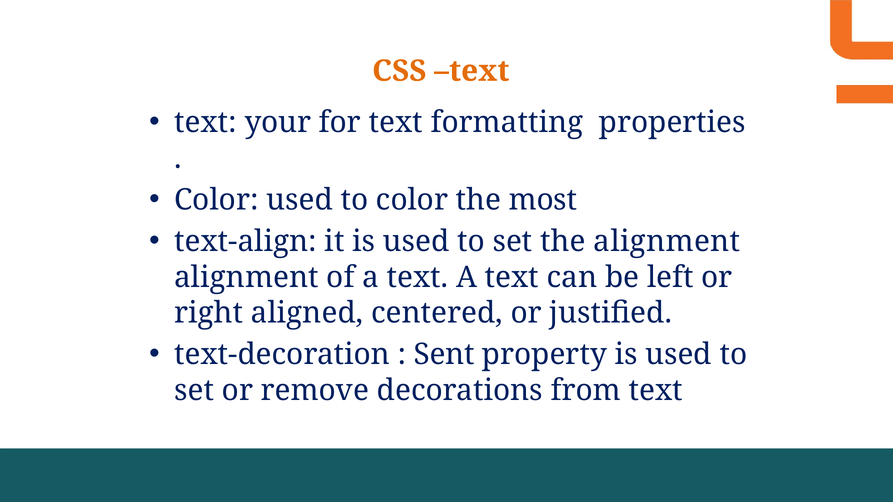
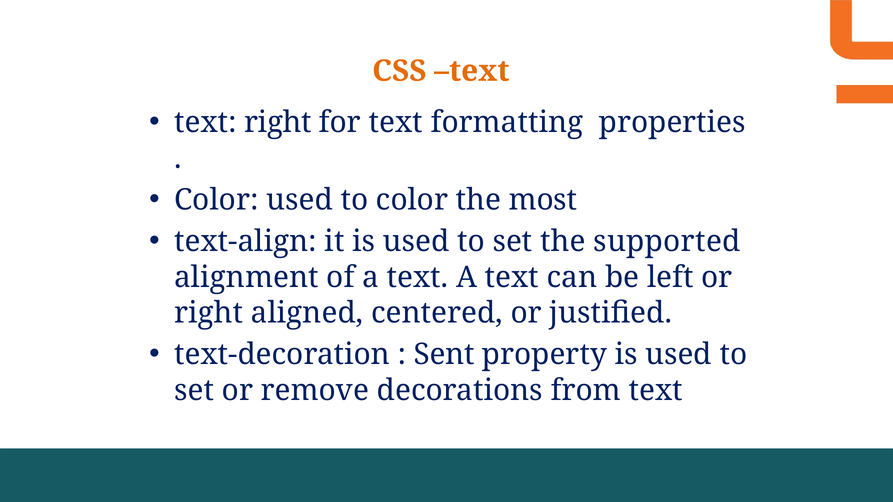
text your: your -> right
the alignment: alignment -> supported
